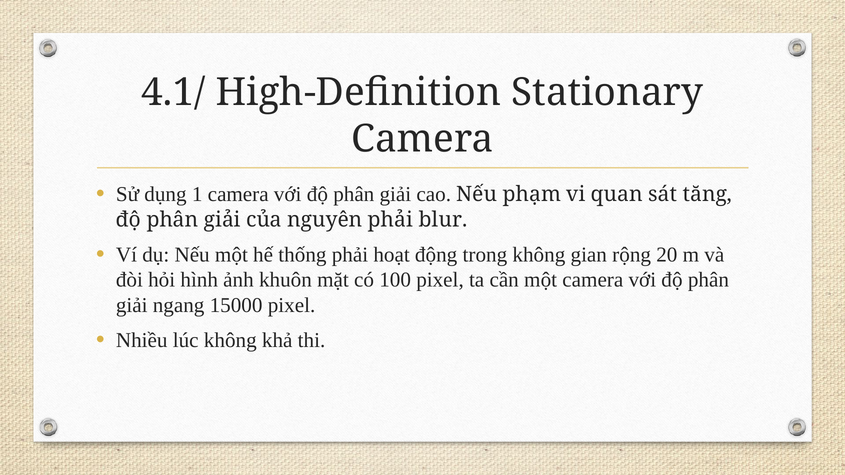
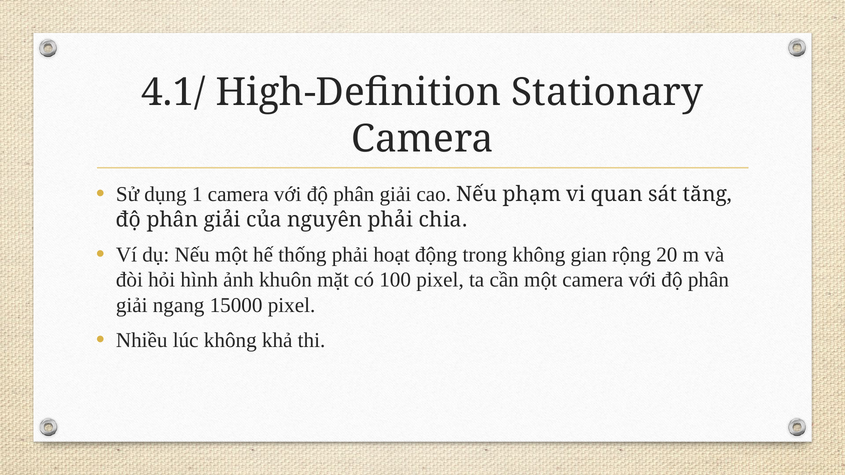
blur: blur -> chia
